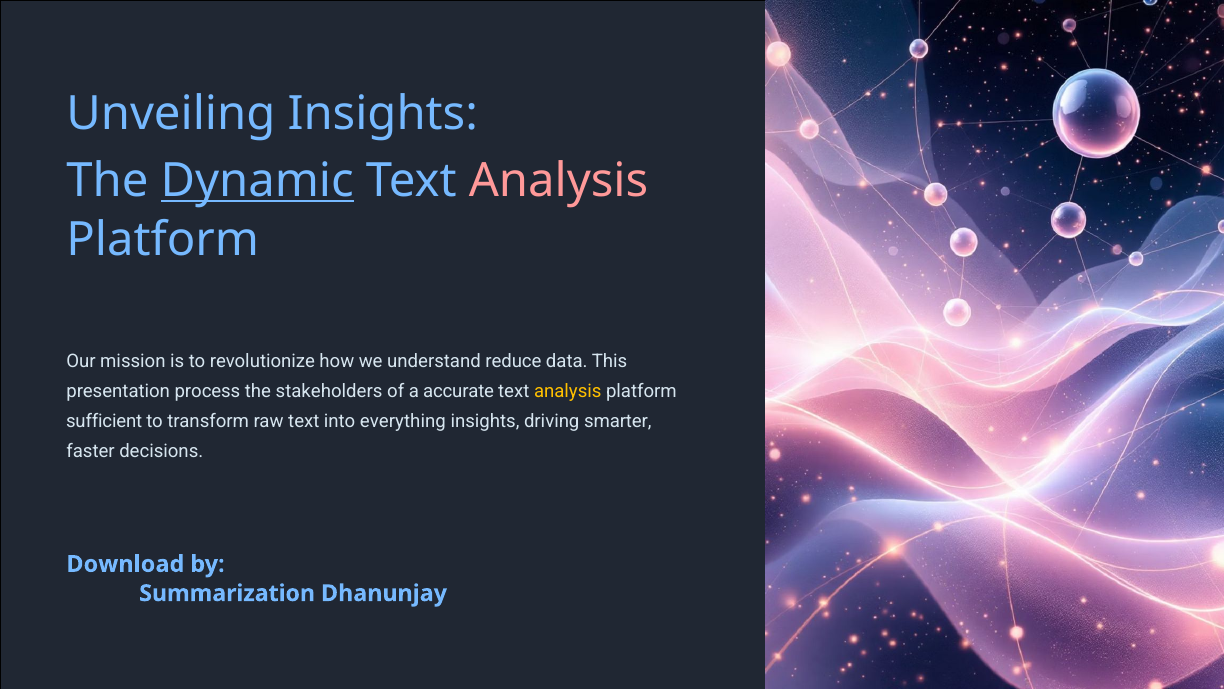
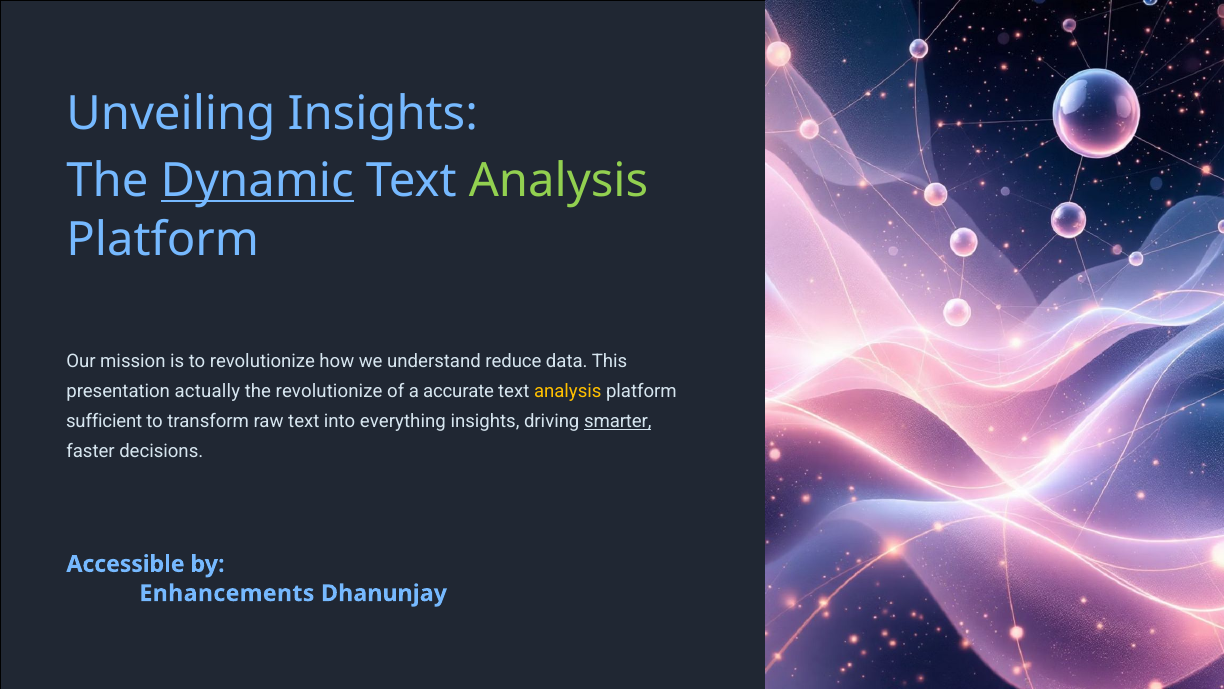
Analysis at (559, 180) colour: pink -> light green
process: process -> actually
the stakeholders: stakeholders -> revolutionize
smarter underline: none -> present
Download: Download -> Accessible
Summarization: Summarization -> Enhancements
